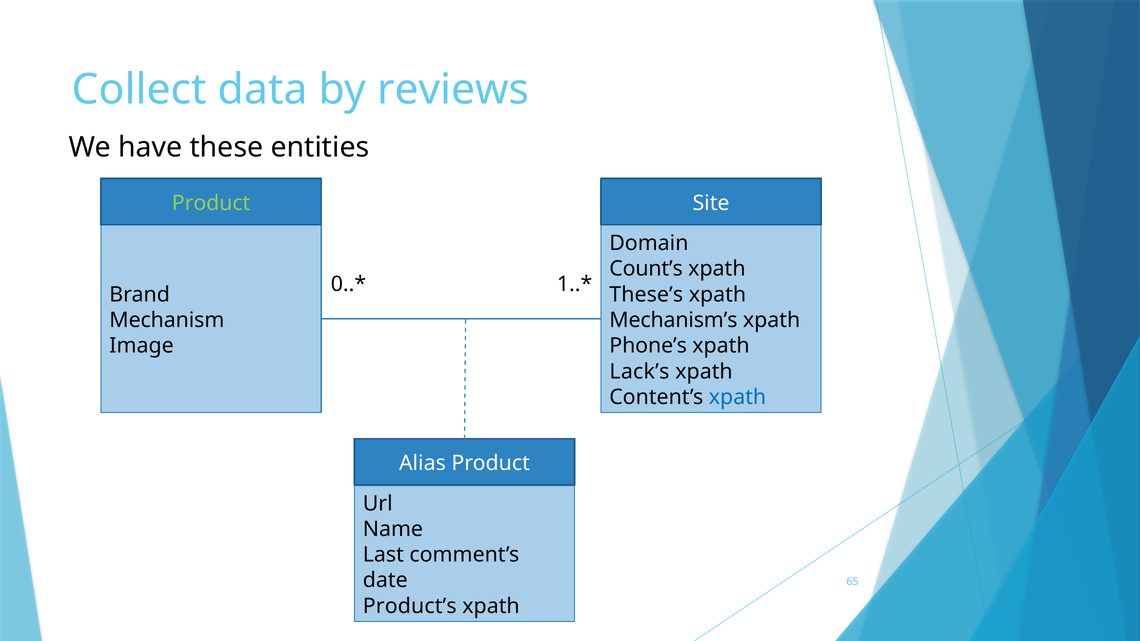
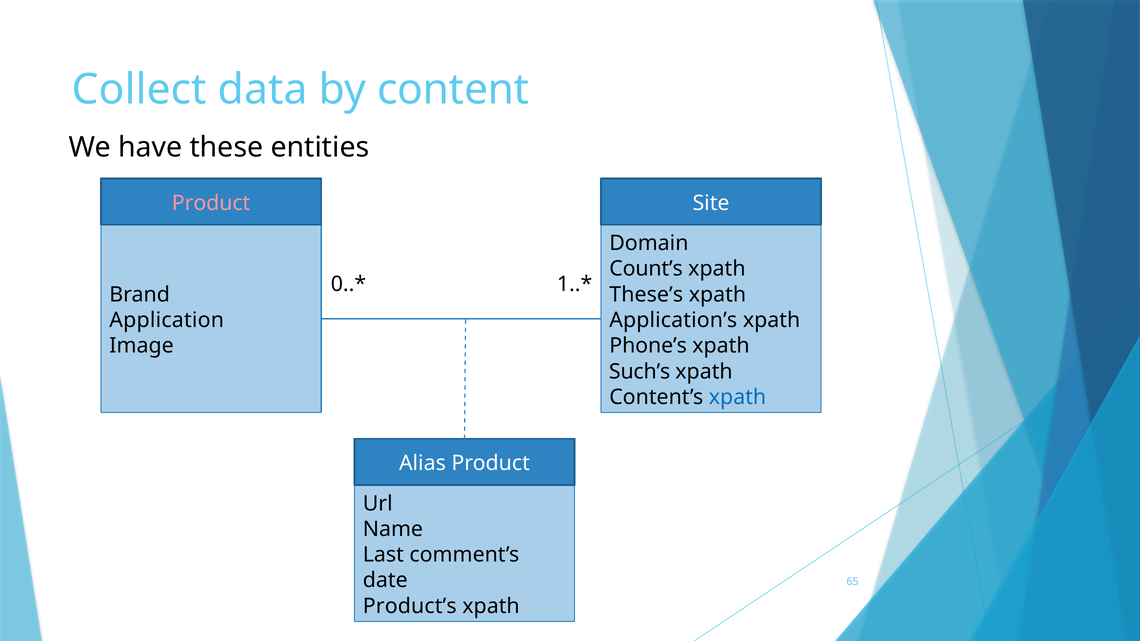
reviews: reviews -> content
Product at (211, 203) colour: light green -> pink
Mechanism: Mechanism -> Application
Mechanism’s: Mechanism’s -> Application’s
Lack’s: Lack’s -> Such’s
